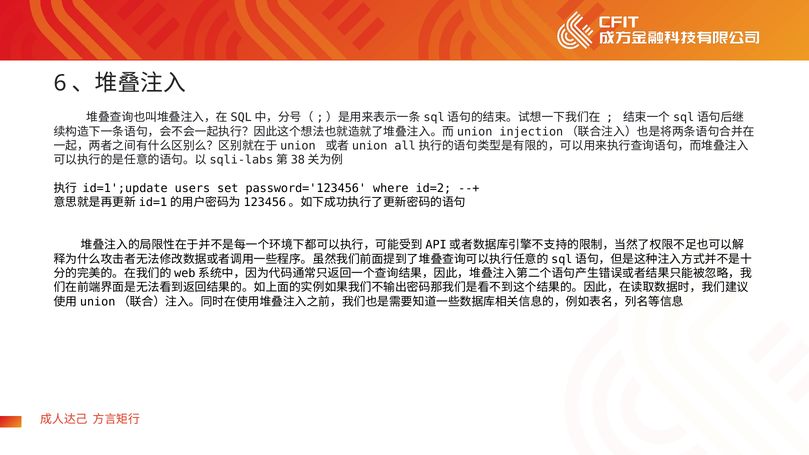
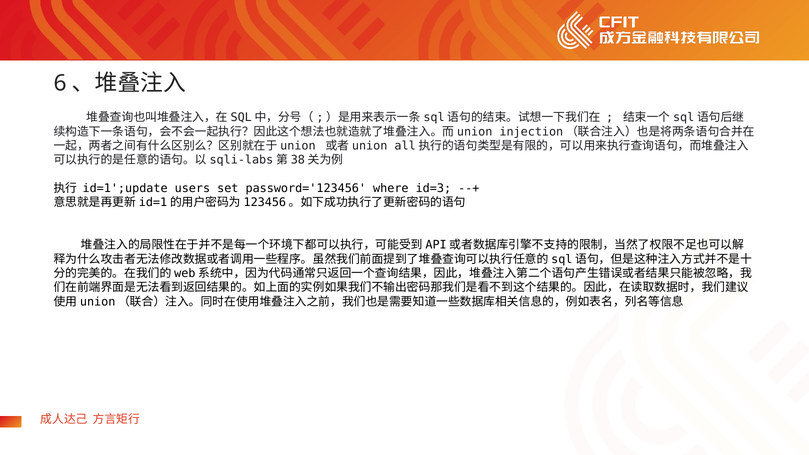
id=2: id=2 -> id=3
